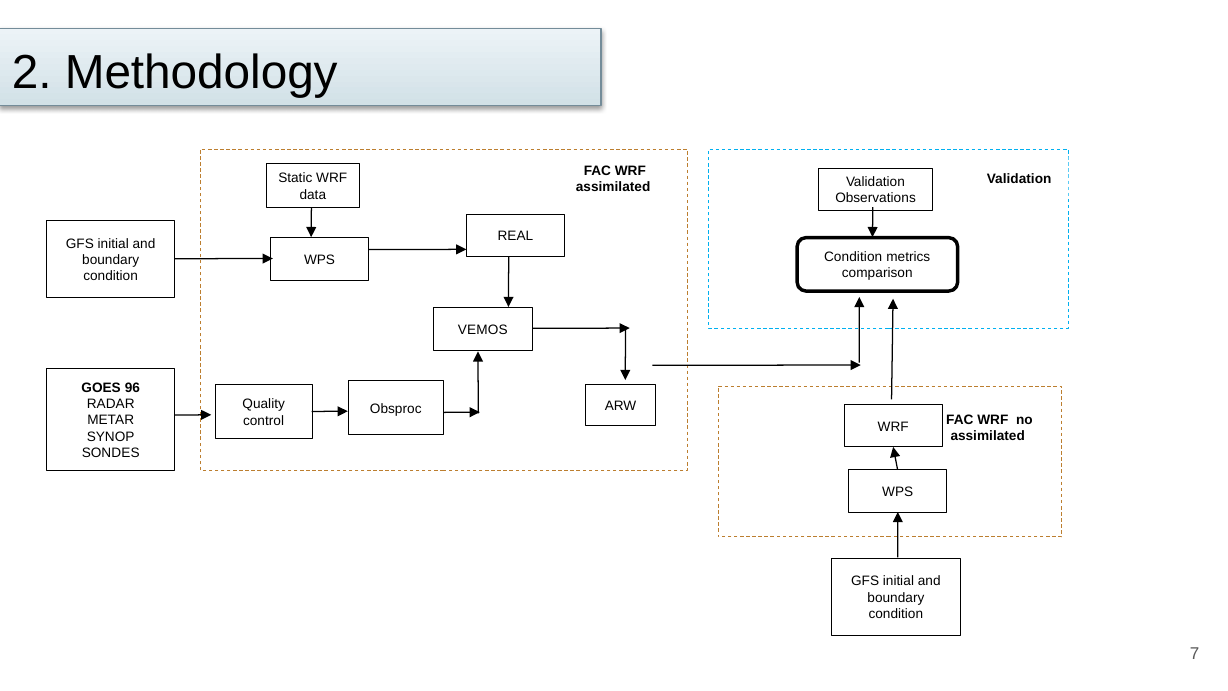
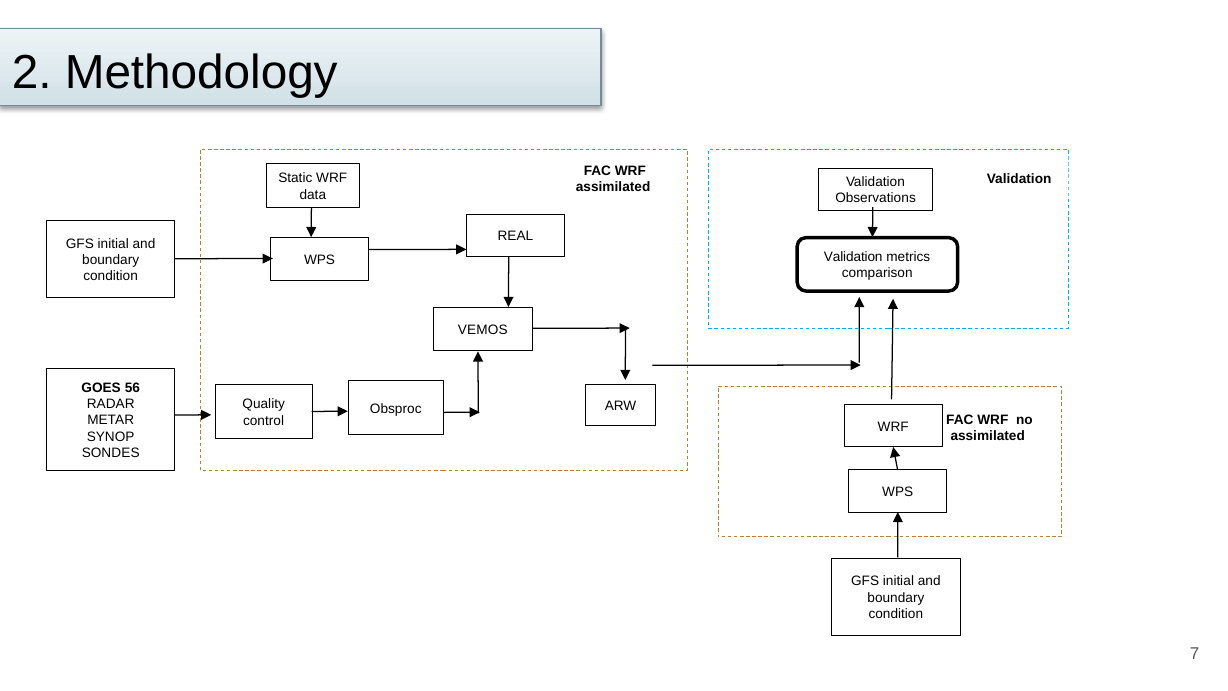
Condition at (853, 257): Condition -> Validation
96: 96 -> 56
